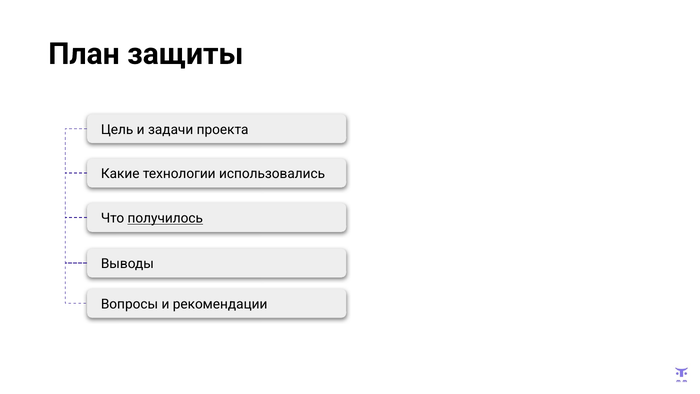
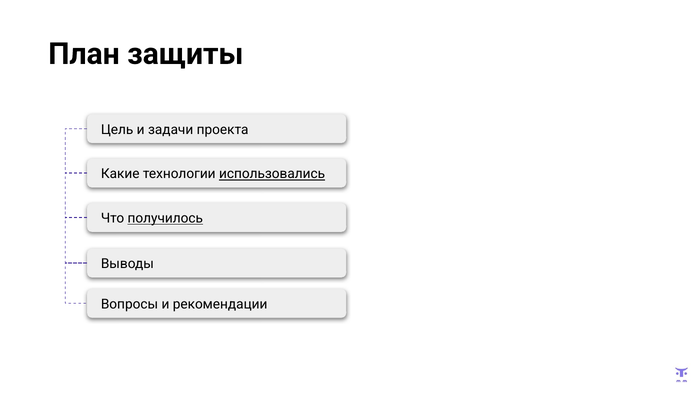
использовались underline: none -> present
